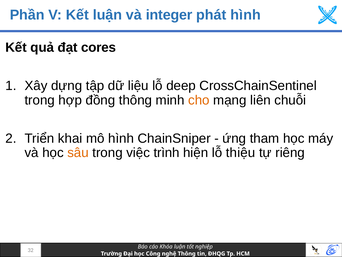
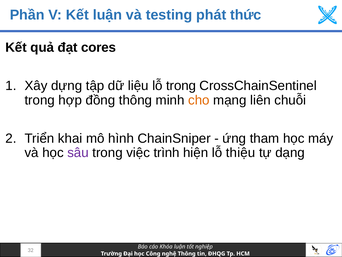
integer: integer -> testing
phát hình: hình -> thức
lỗ deep: deep -> trong
sâu colour: orange -> purple
riêng: riêng -> dạng
